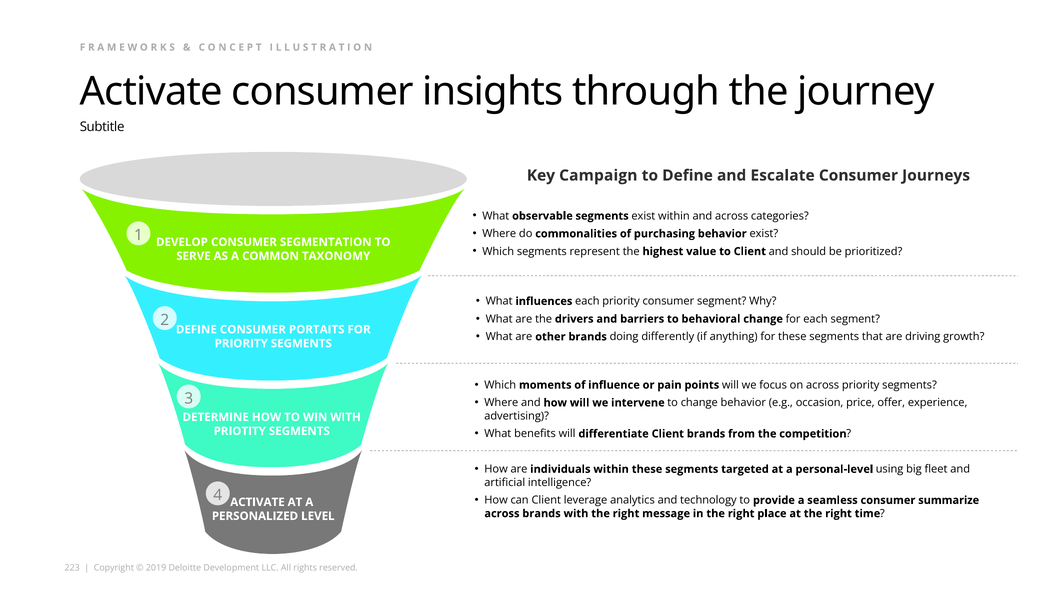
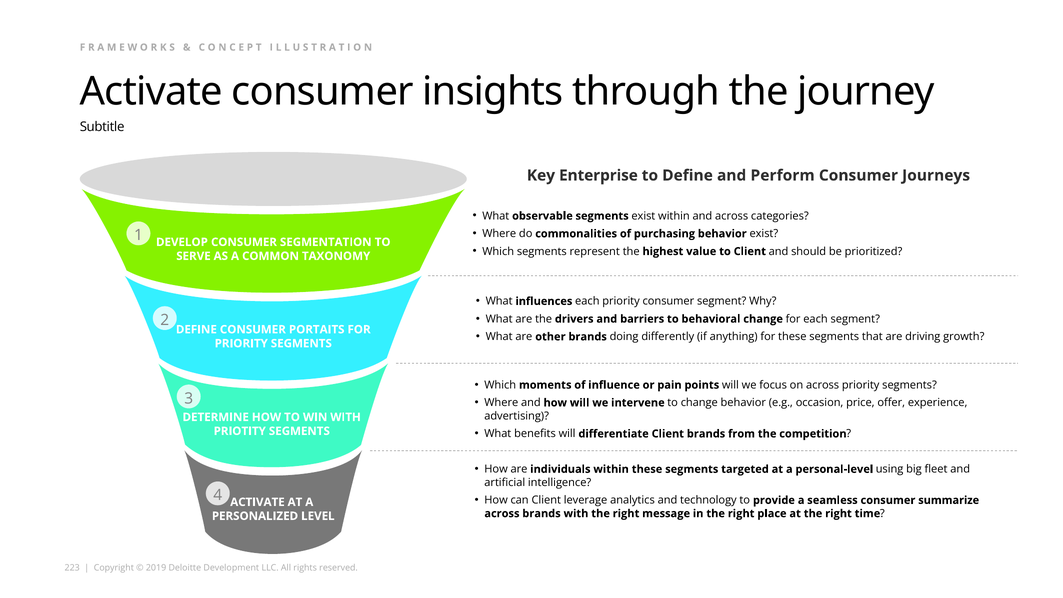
Campaign: Campaign -> Enterprise
Escalate: Escalate -> Perform
